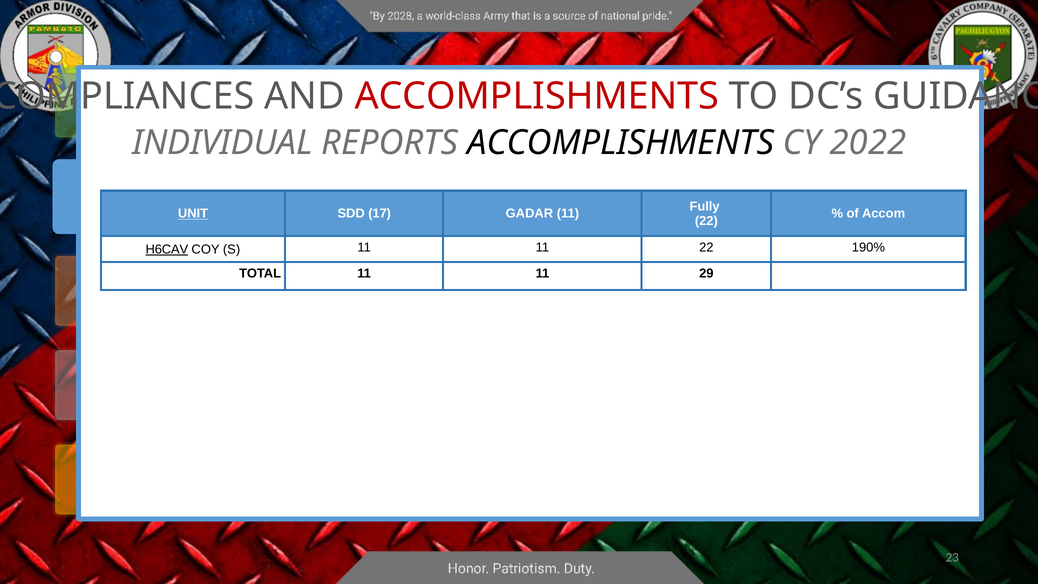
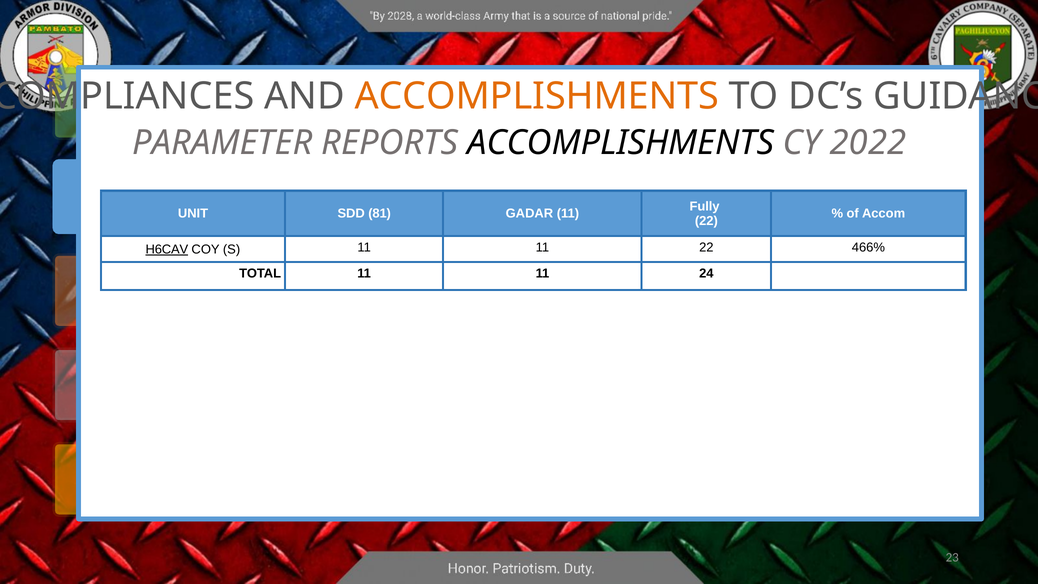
ACCOMPLISHMENTS at (537, 96) colour: red -> orange
INDIVIDUAL: INDIVIDUAL -> PARAMETER
UNIT underline: present -> none
17: 17 -> 81
190%: 190% -> 466%
29: 29 -> 24
